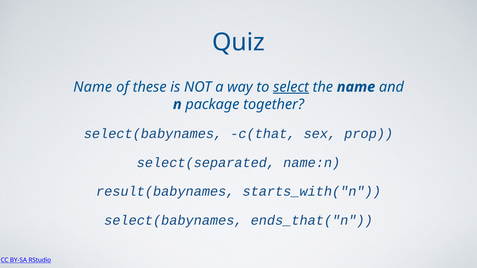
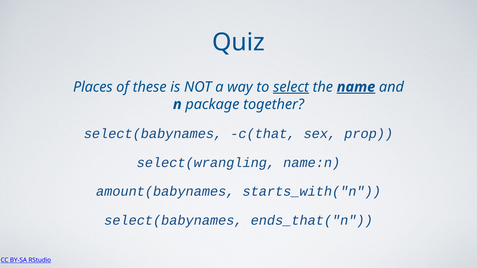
Name at (93, 87): Name -> Places
name at (356, 87) underline: none -> present
select(separated: select(separated -> select(wrangling
result(babynames: result(babynames -> amount(babynames
